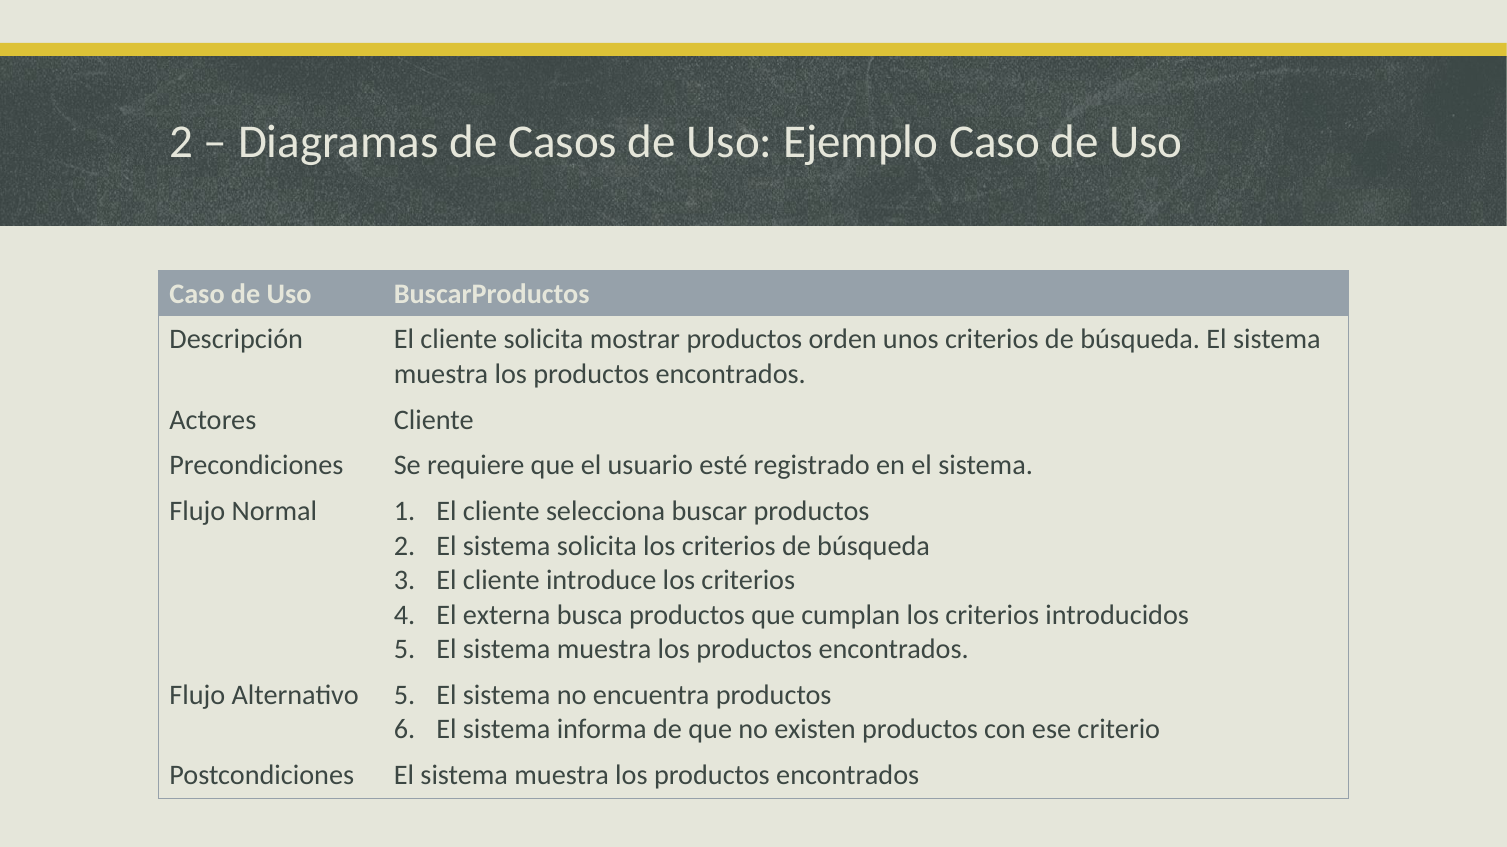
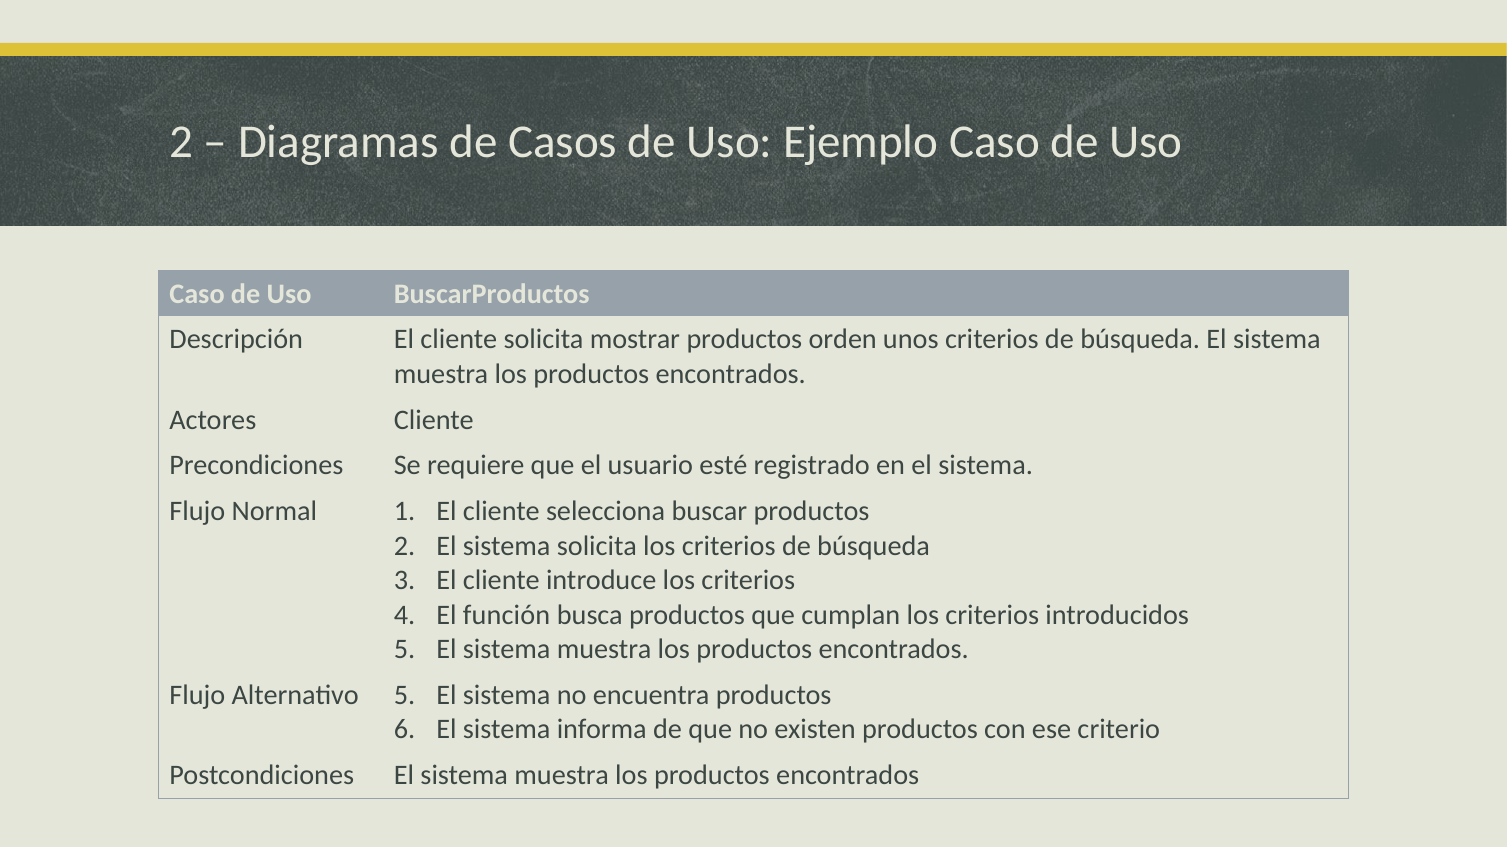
externa: externa -> función
